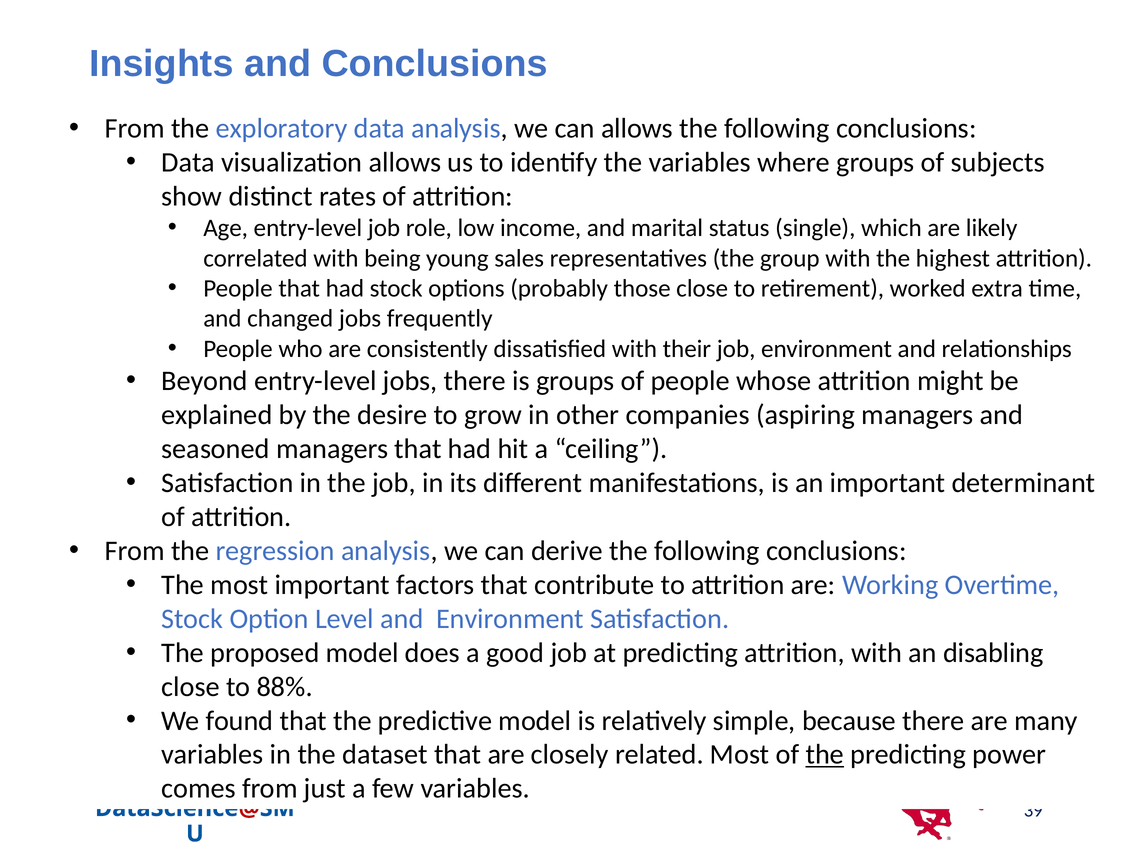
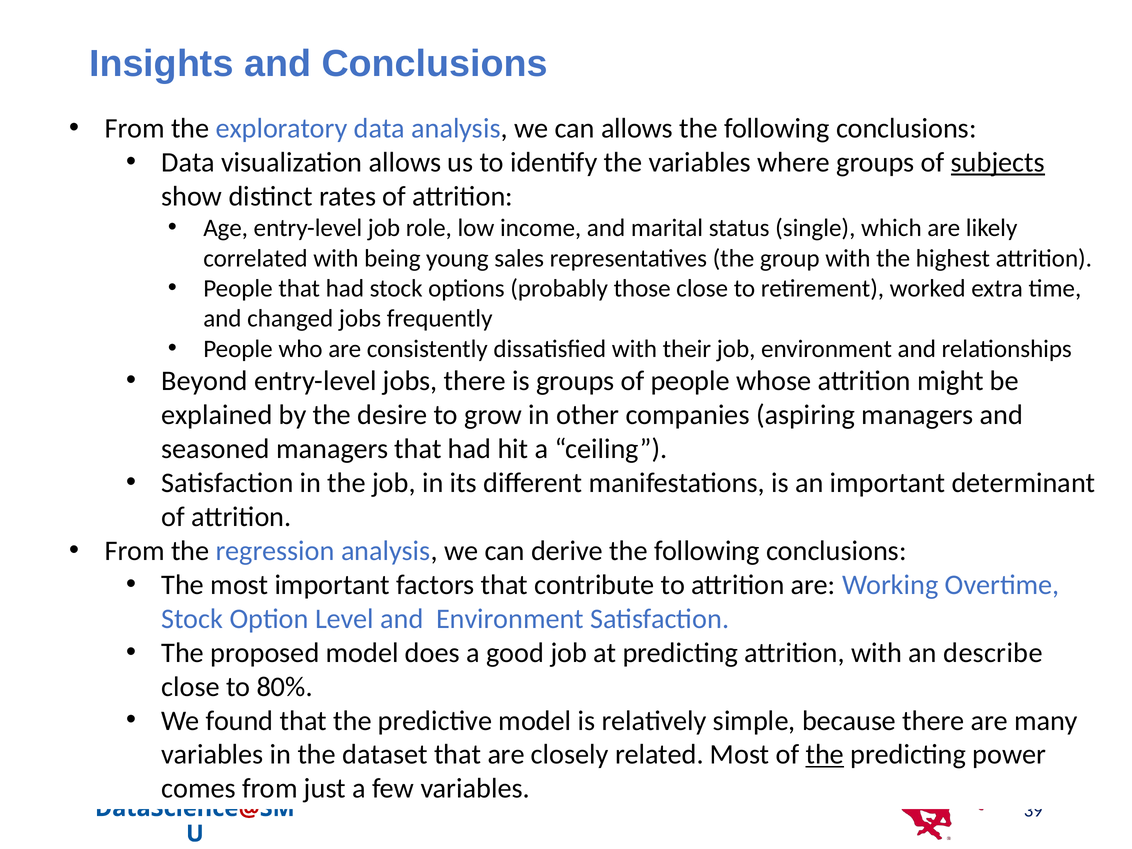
subjects underline: none -> present
disabling: disabling -> describe
88%: 88% -> 80%
